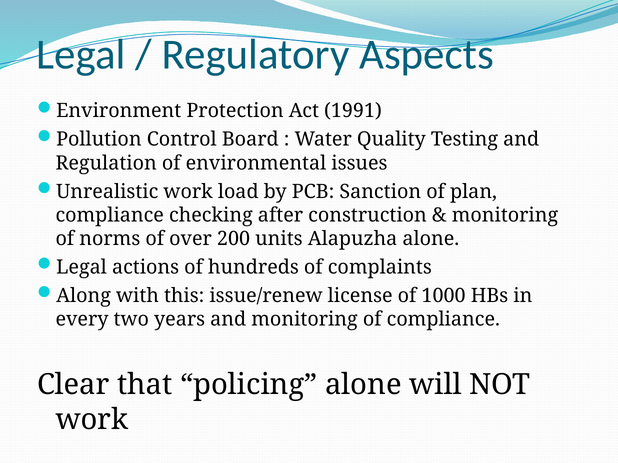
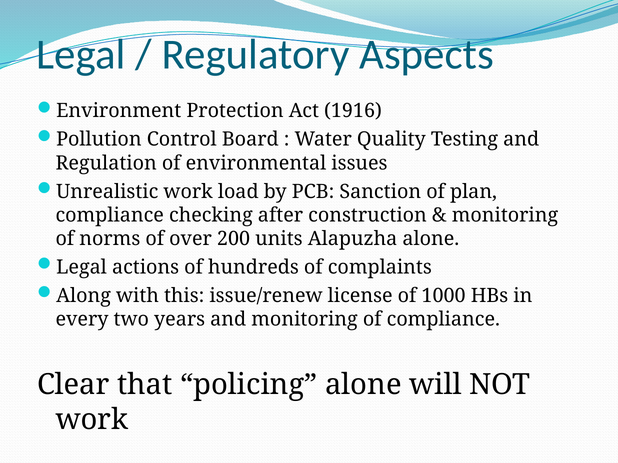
1991: 1991 -> 1916
